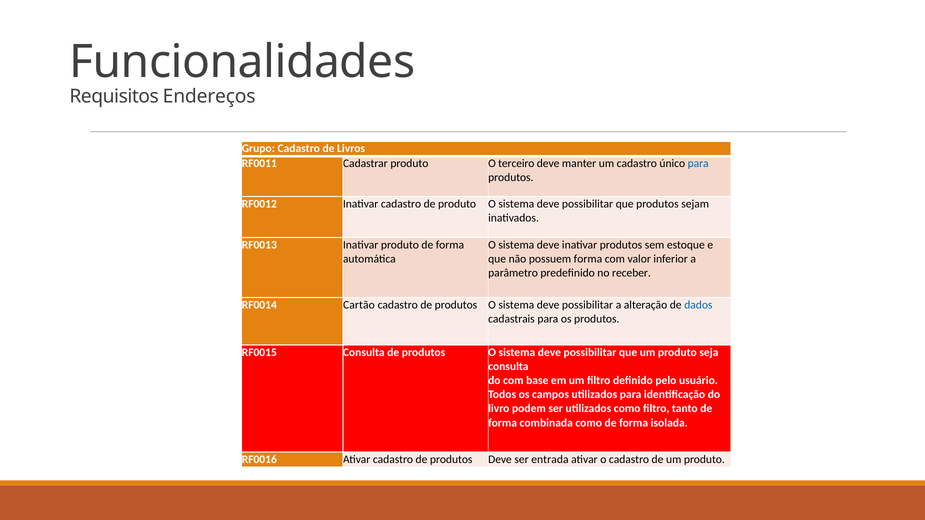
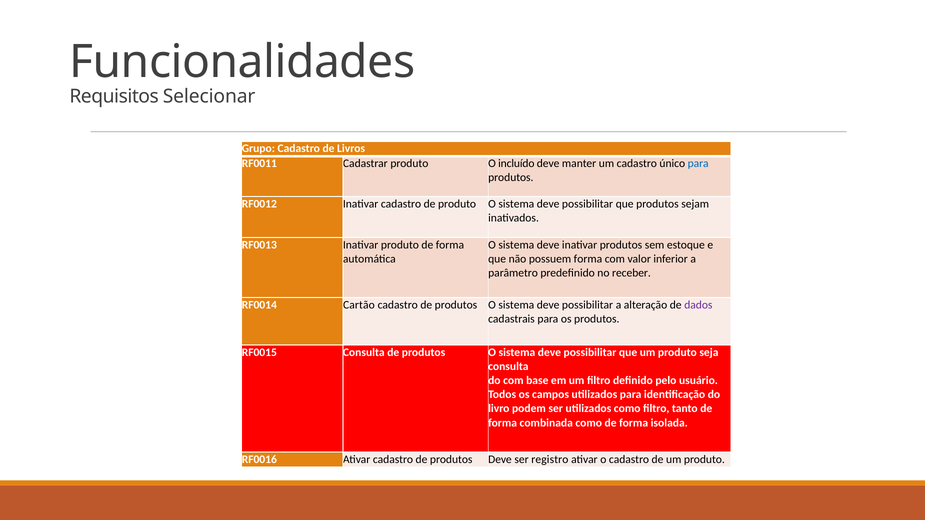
Endereços: Endereços -> Selecionar
terceiro: terceiro -> incluído
dados colour: blue -> purple
entrada: entrada -> registro
